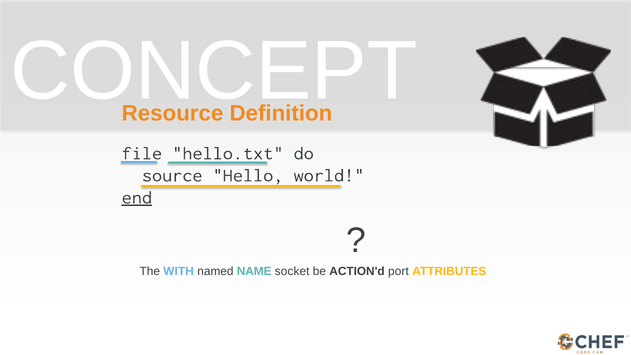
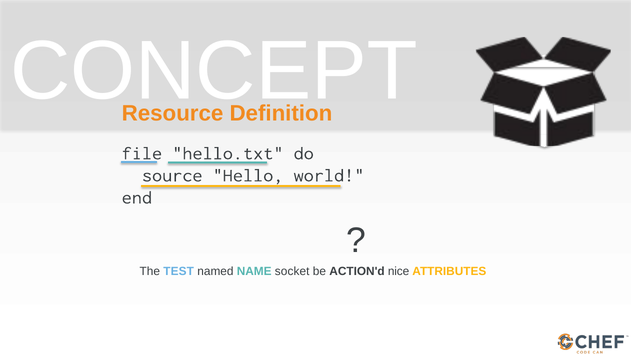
end underline: present -> none
WITH: WITH -> TEST
port: port -> nice
